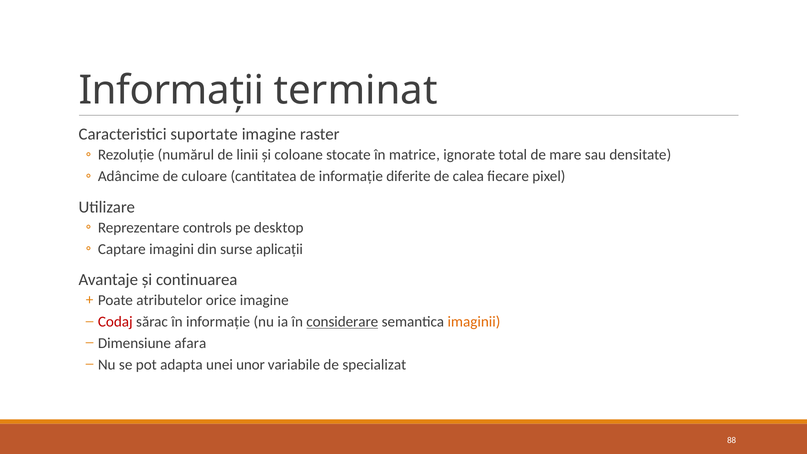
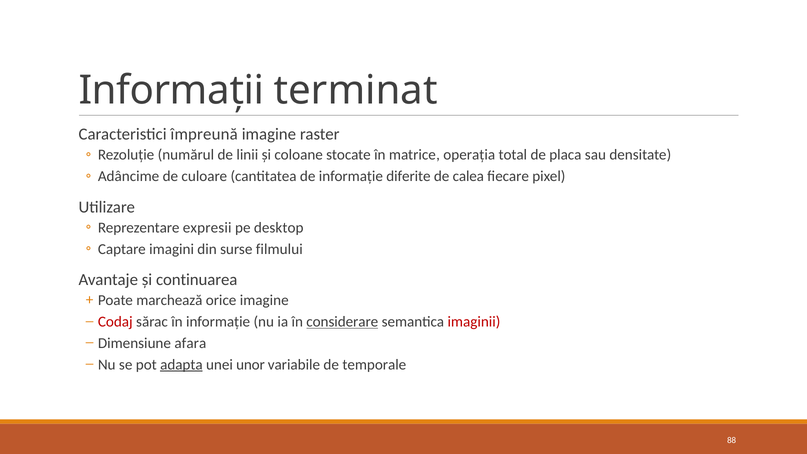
suportate: suportate -> împreună
ignorate: ignorate -> operația
mare: mare -> placa
controls: controls -> expresii
aplicații: aplicații -> filmului
atributelor: atributelor -> marchează
imaginii colour: orange -> red
adapta underline: none -> present
specializat: specializat -> temporale
